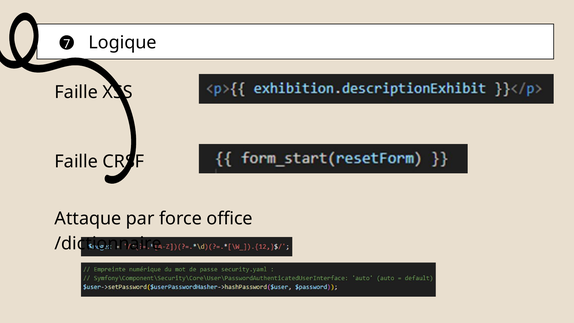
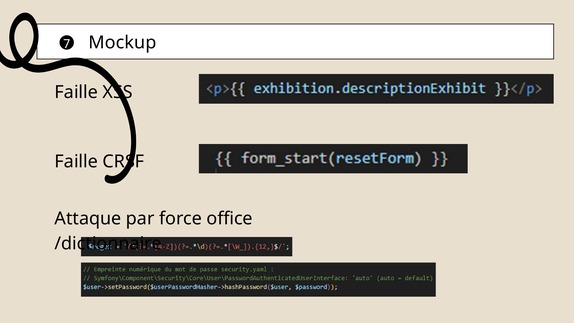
Logique: Logique -> Mockup
